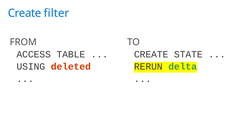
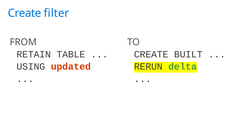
ACCESS: ACCESS -> RETAIN
STATE: STATE -> BUILT
deleted: deleted -> updated
